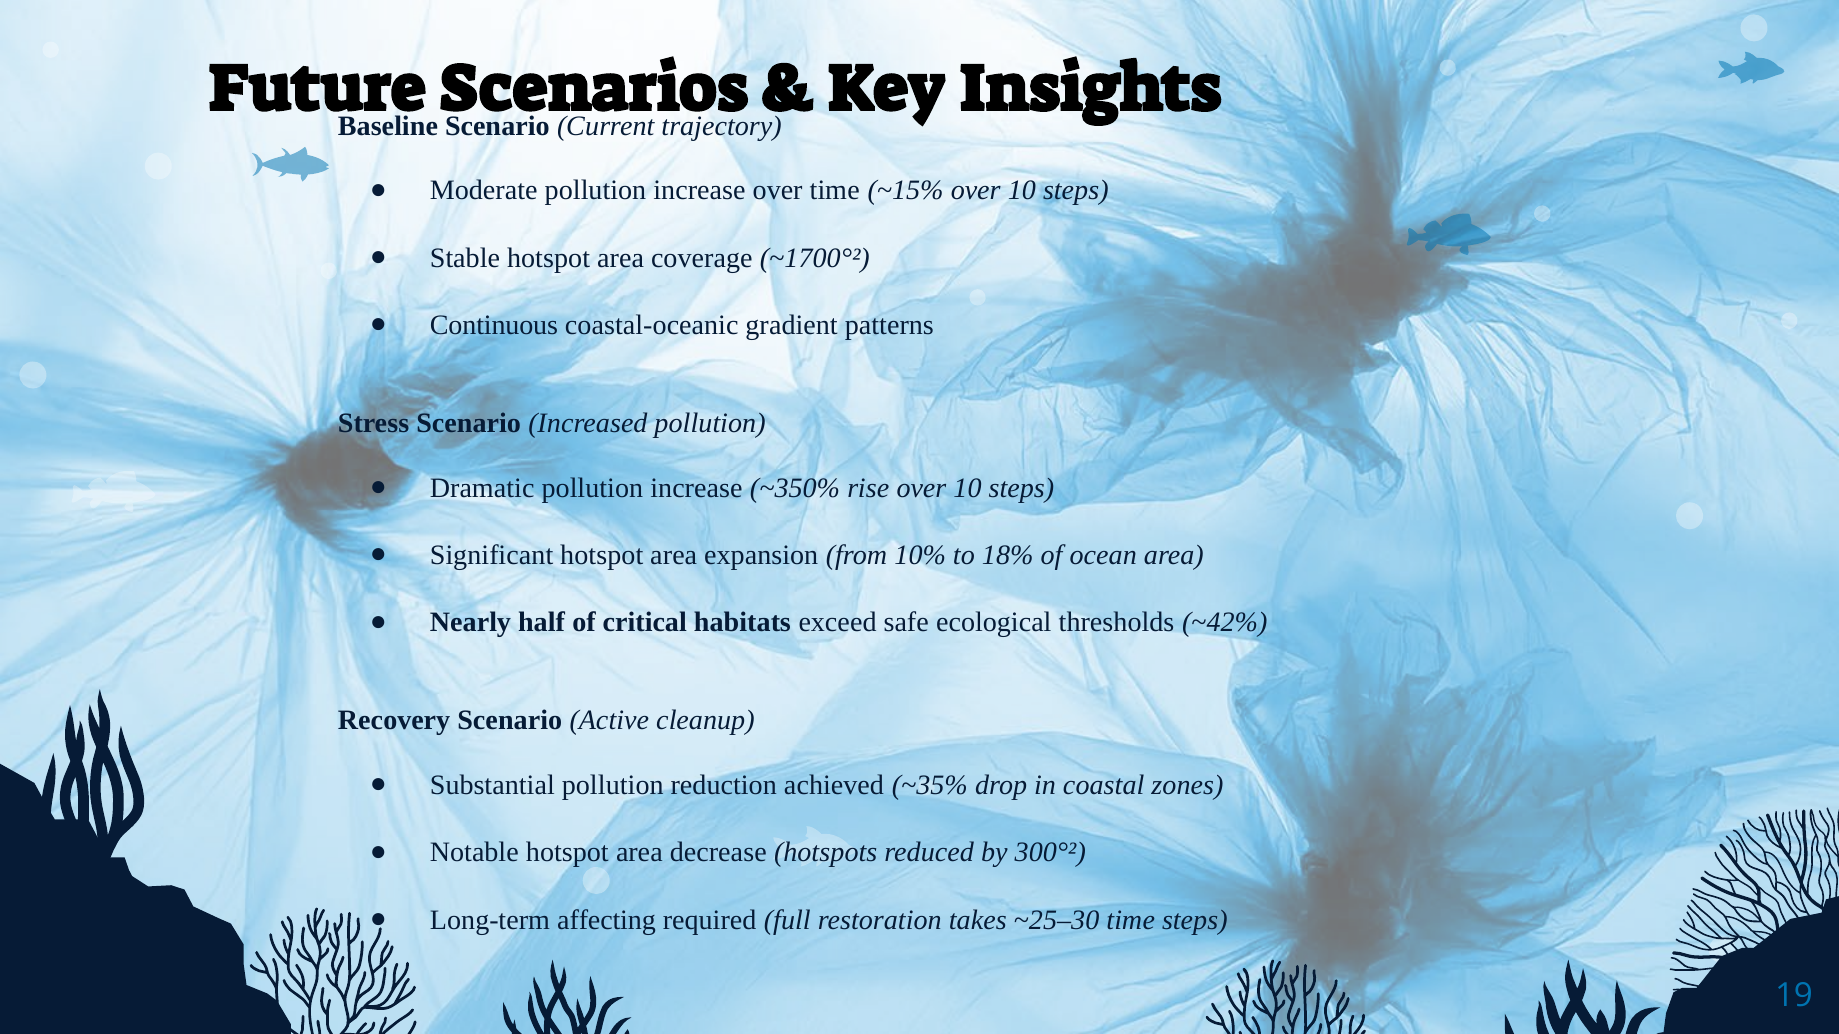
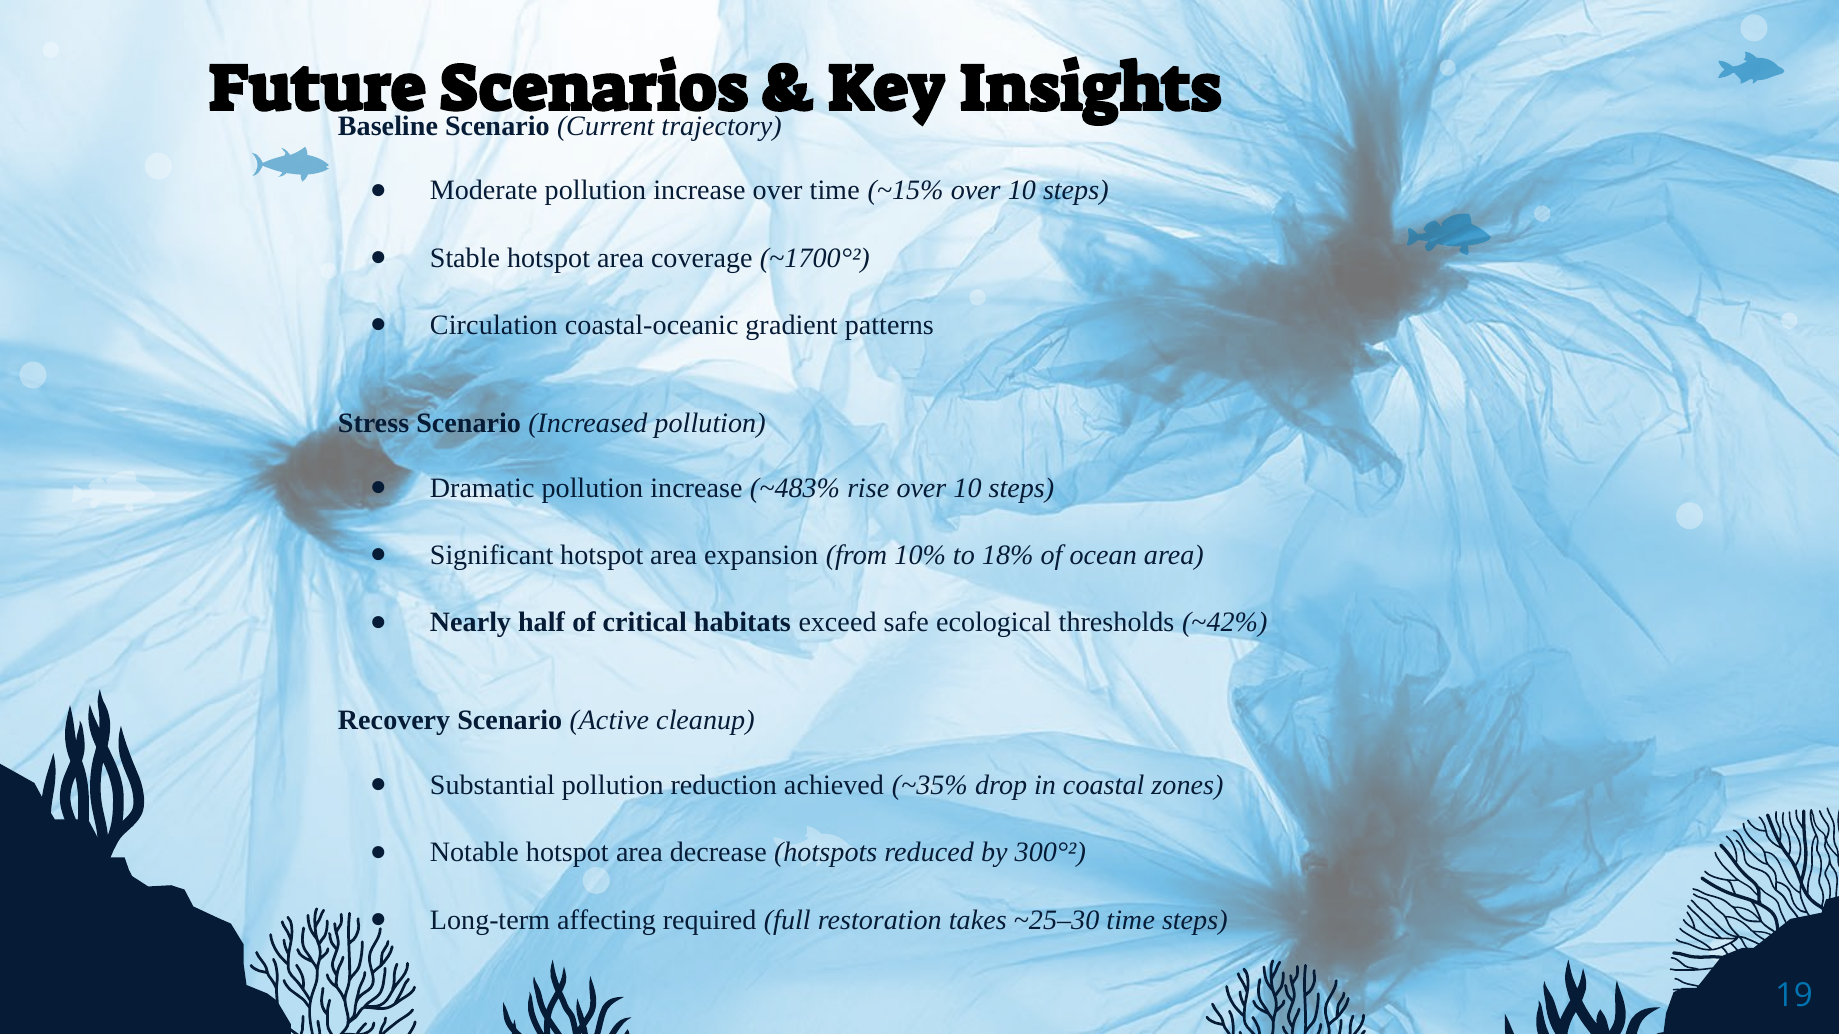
Continuous: Continuous -> Circulation
~350%: ~350% -> ~483%
